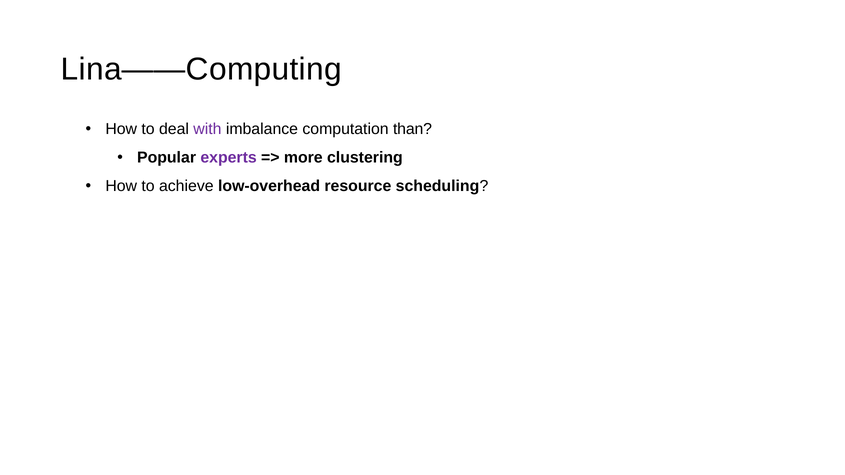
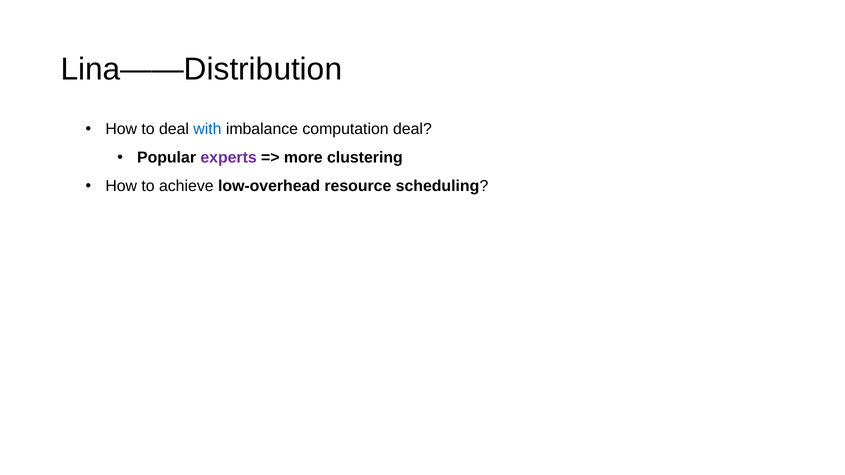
Lina——Computing: Lina——Computing -> Lina——Distribution
with colour: purple -> blue
computation than: than -> deal
